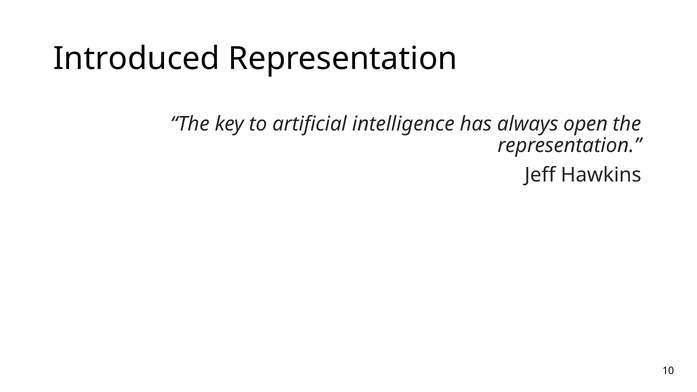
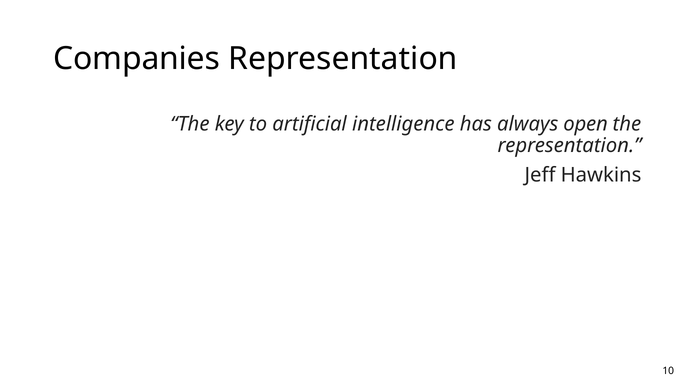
Introduced: Introduced -> Companies
